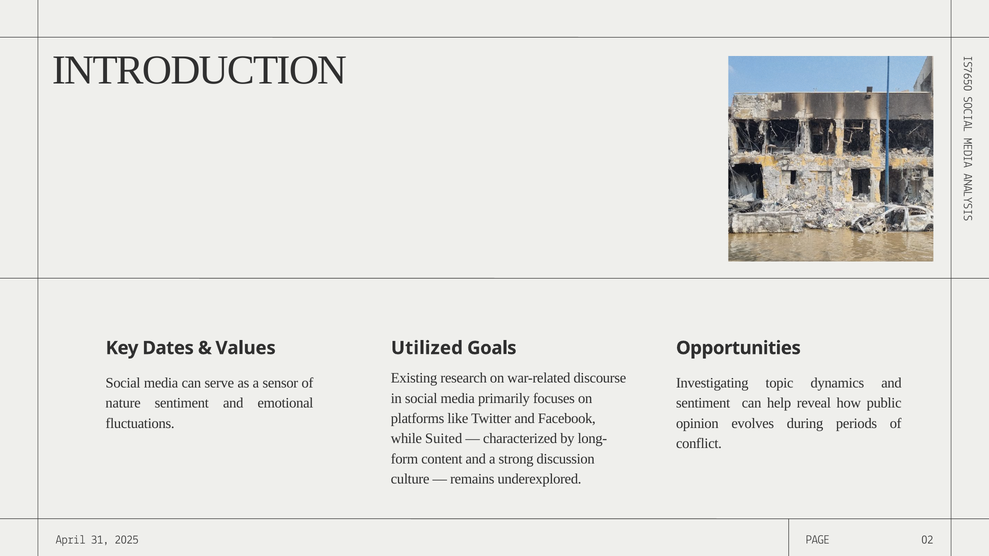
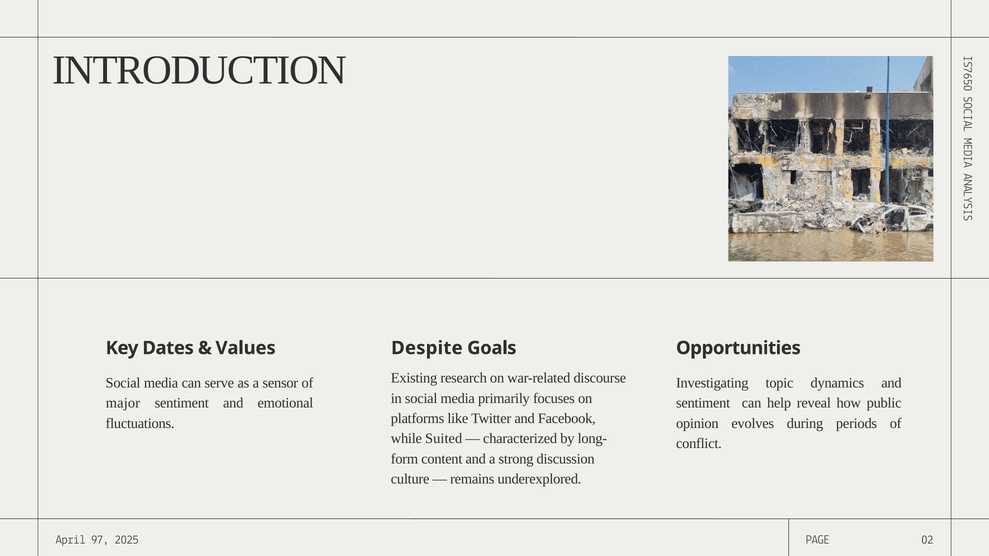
Utilized: Utilized -> Despite
nature: nature -> major
31: 31 -> 97
